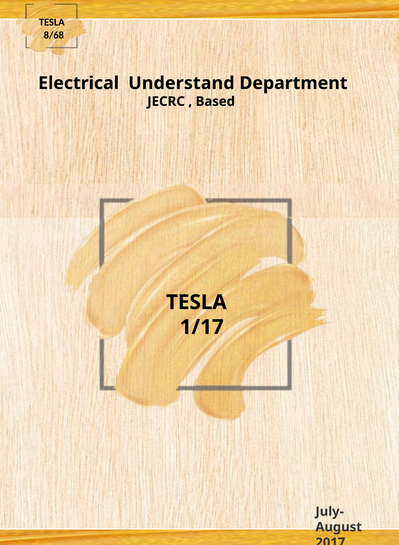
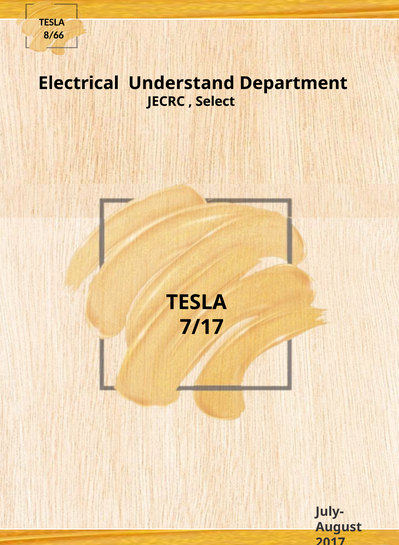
8/68: 8/68 -> 8/66
Based: Based -> Select
1/17: 1/17 -> 7/17
